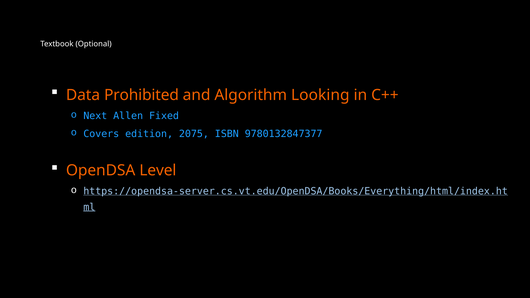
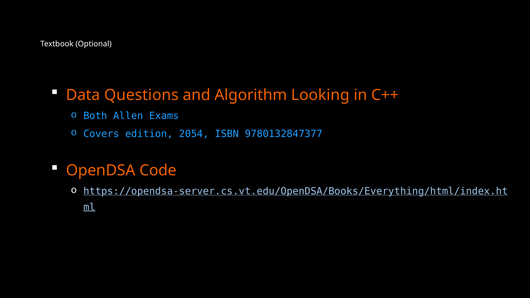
Prohibited: Prohibited -> Questions
Next: Next -> Both
Fixed: Fixed -> Exams
2075: 2075 -> 2054
Level: Level -> Code
